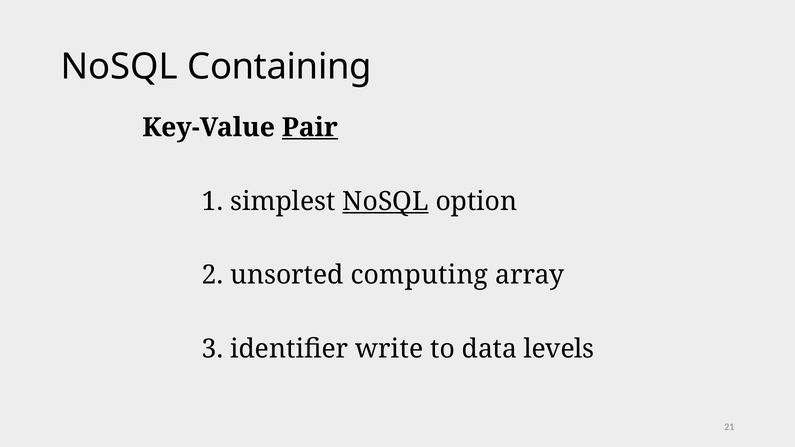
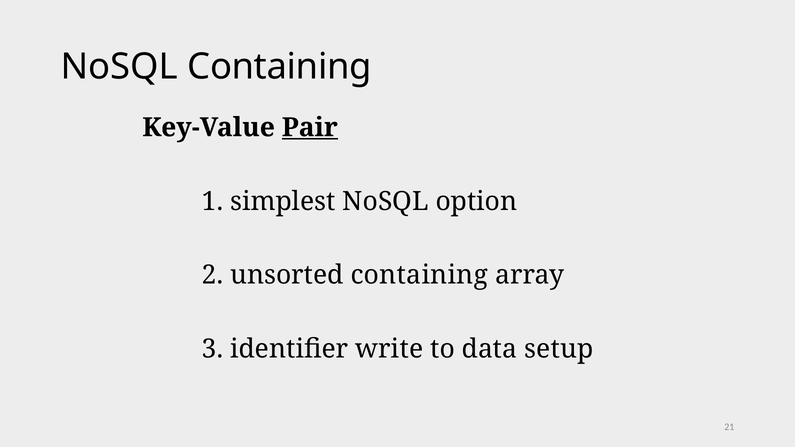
NoSQL at (386, 201) underline: present -> none
unsorted computing: computing -> containing
levels: levels -> setup
